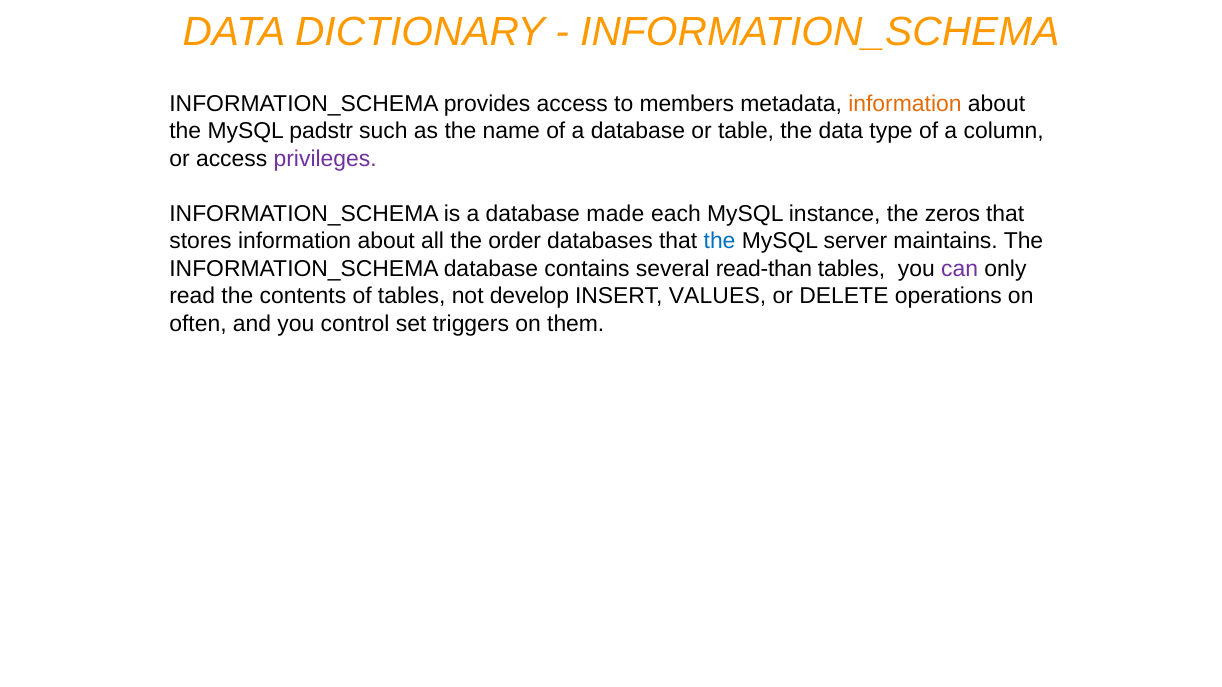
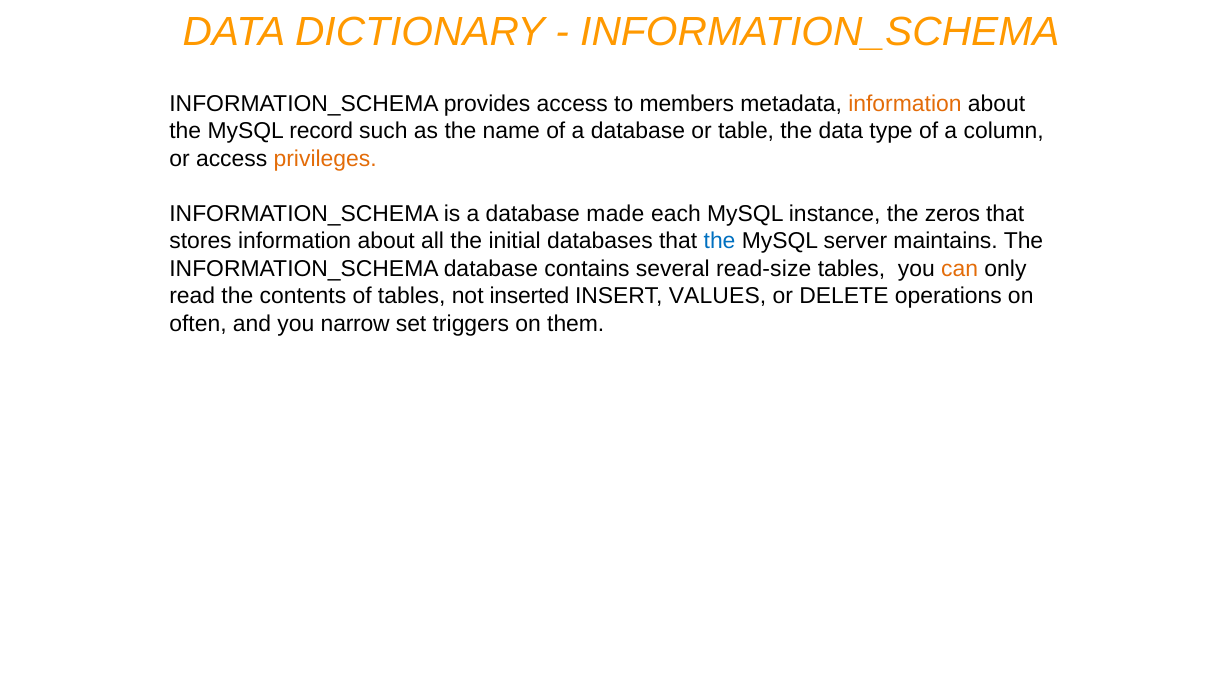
padstr: padstr -> record
privileges colour: purple -> orange
order: order -> initial
read-than: read-than -> read-size
can colour: purple -> orange
develop: develop -> inserted
control: control -> narrow
